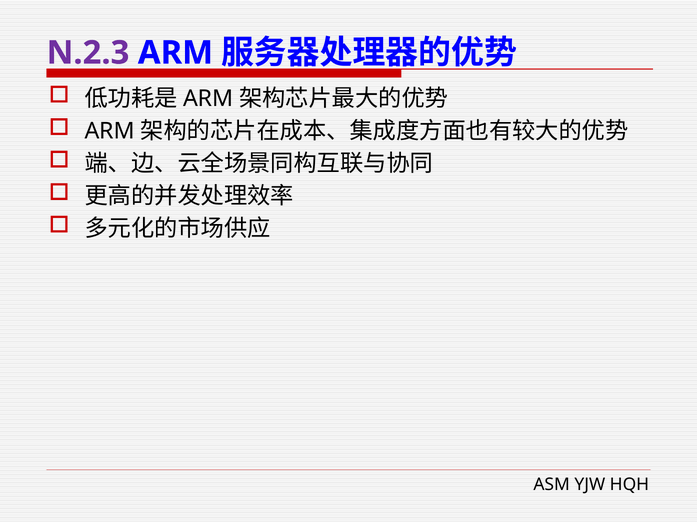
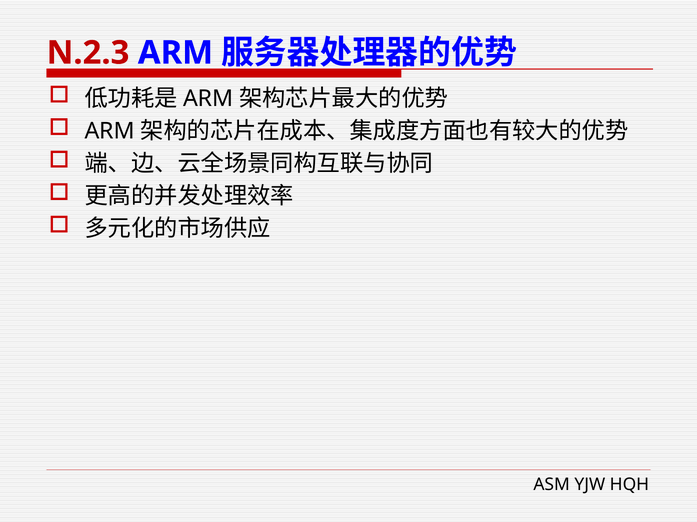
N.2.3 colour: purple -> red
